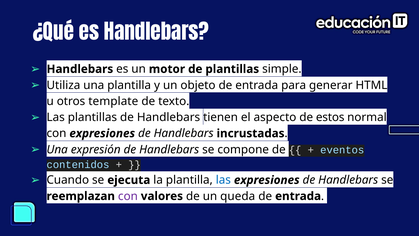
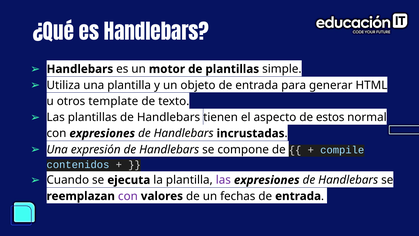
eventos: eventos -> compile
las at (223, 180) colour: blue -> purple
queda: queda -> fechas
